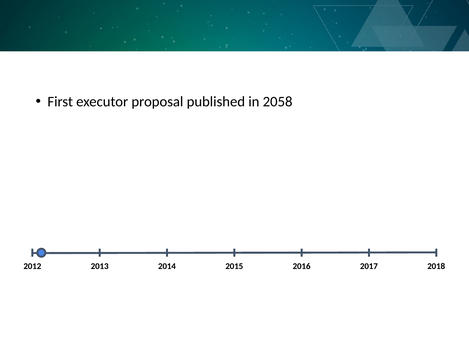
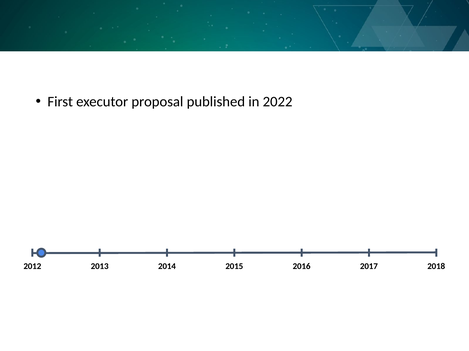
2058: 2058 -> 2022
